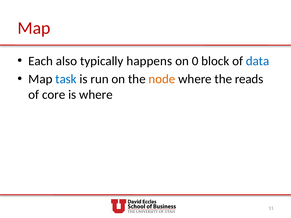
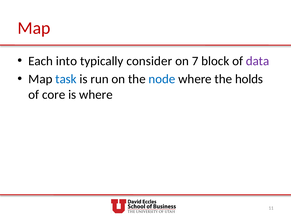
also: also -> into
happens: happens -> consider
0: 0 -> 7
data colour: blue -> purple
node colour: orange -> blue
reads: reads -> holds
